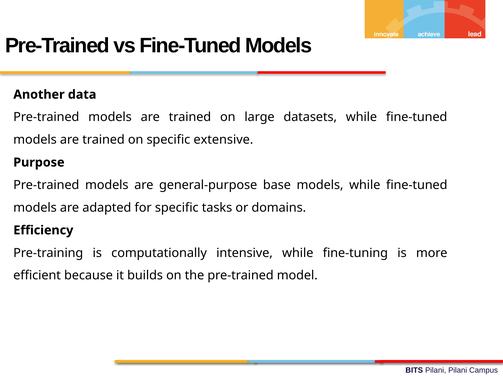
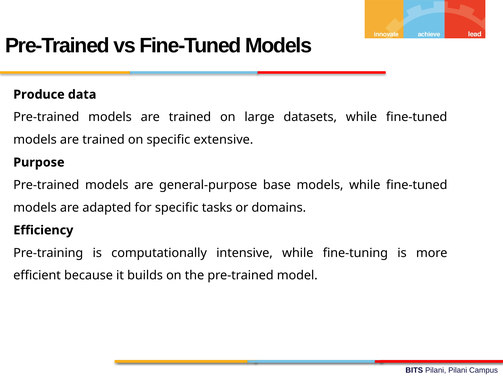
Another: Another -> Produce
